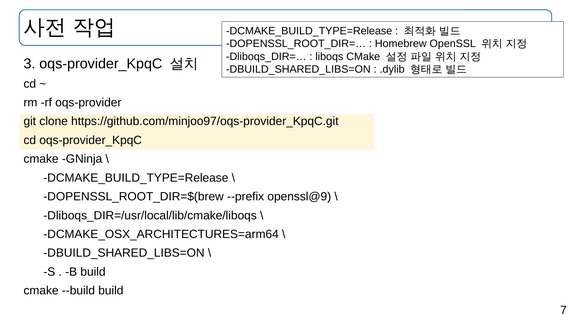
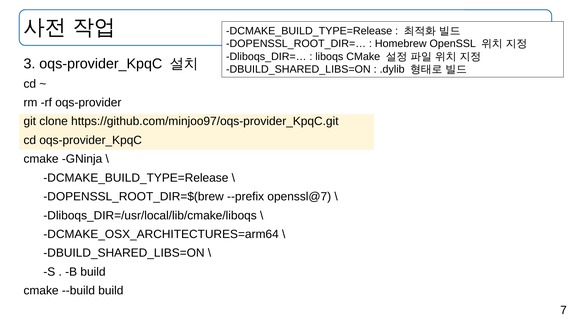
openssl@9: openssl@9 -> openssl@7
